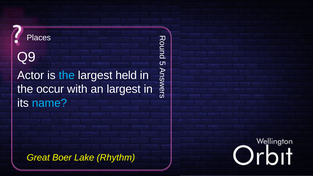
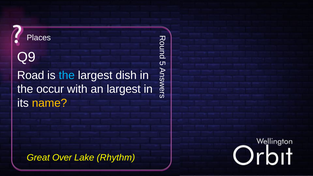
Actor: Actor -> Road
held: held -> dish
name colour: light blue -> yellow
Boer: Boer -> Over
